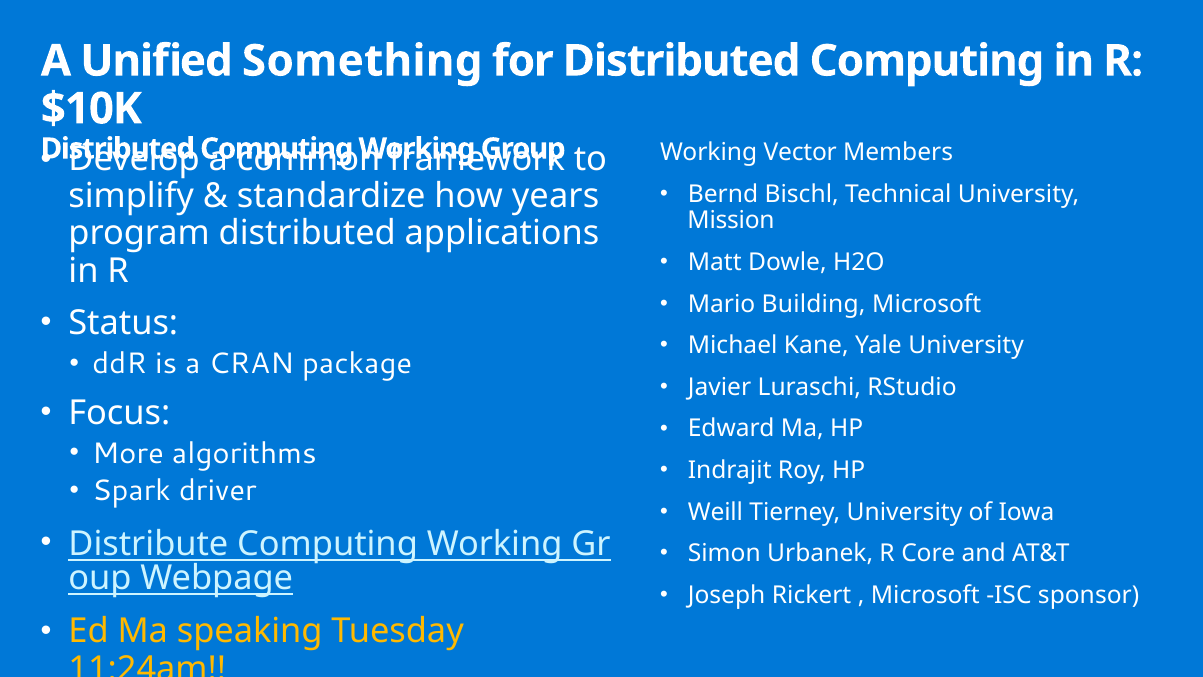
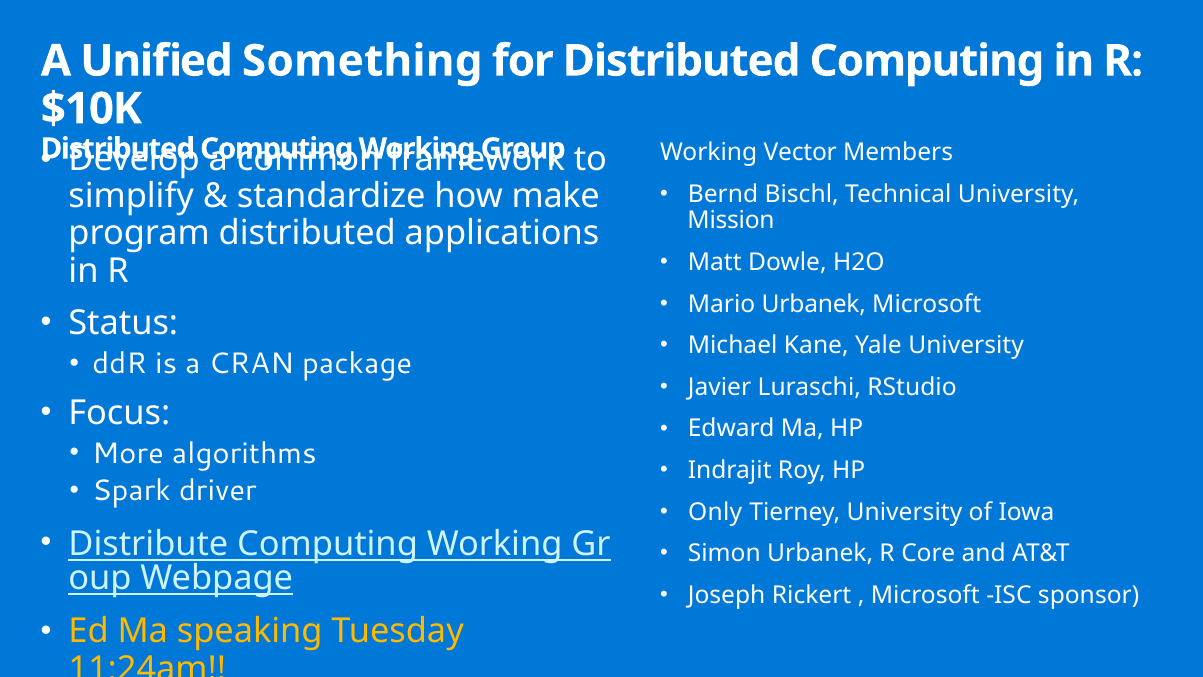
years: years -> make
Mario Building: Building -> Urbanek
Weill: Weill -> Only
